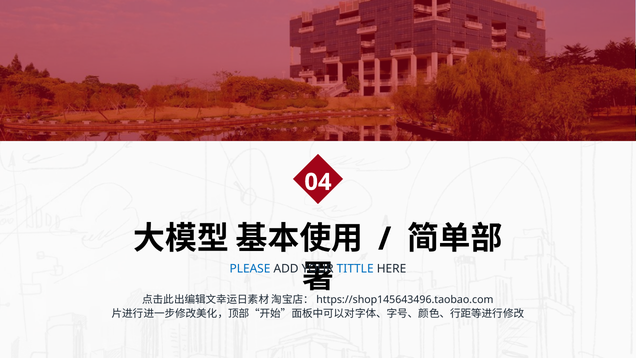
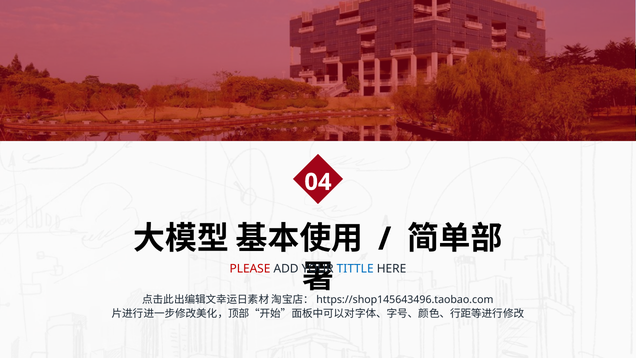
PLEASE colour: blue -> red
